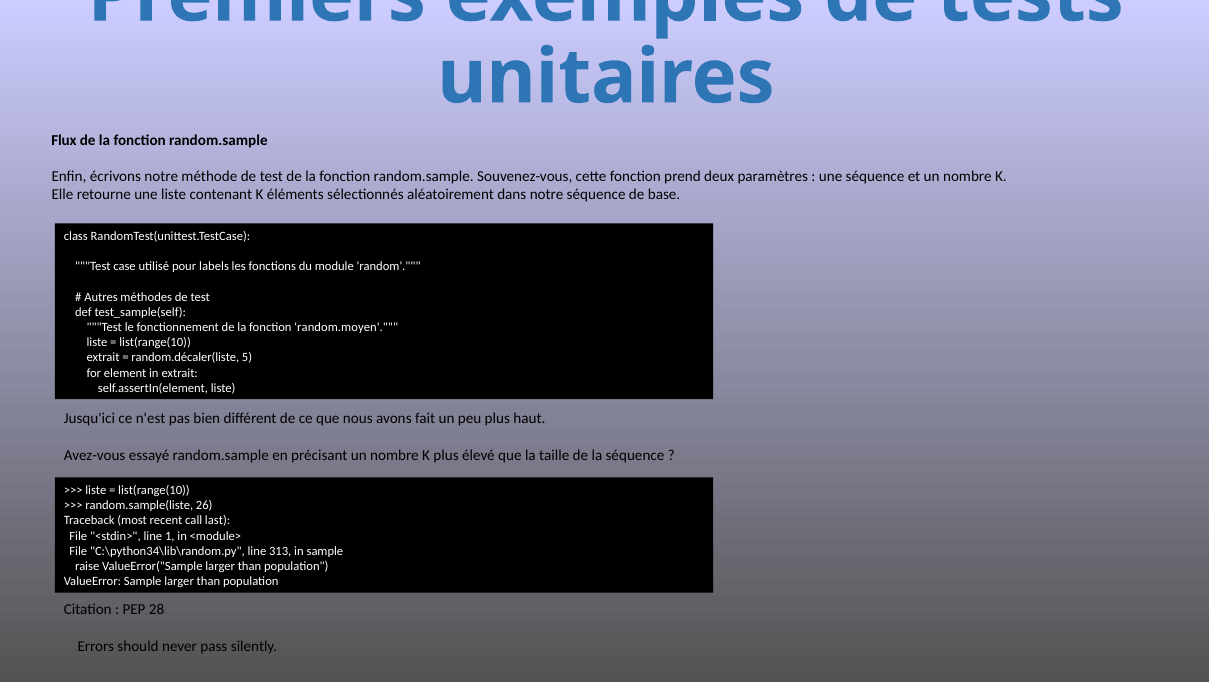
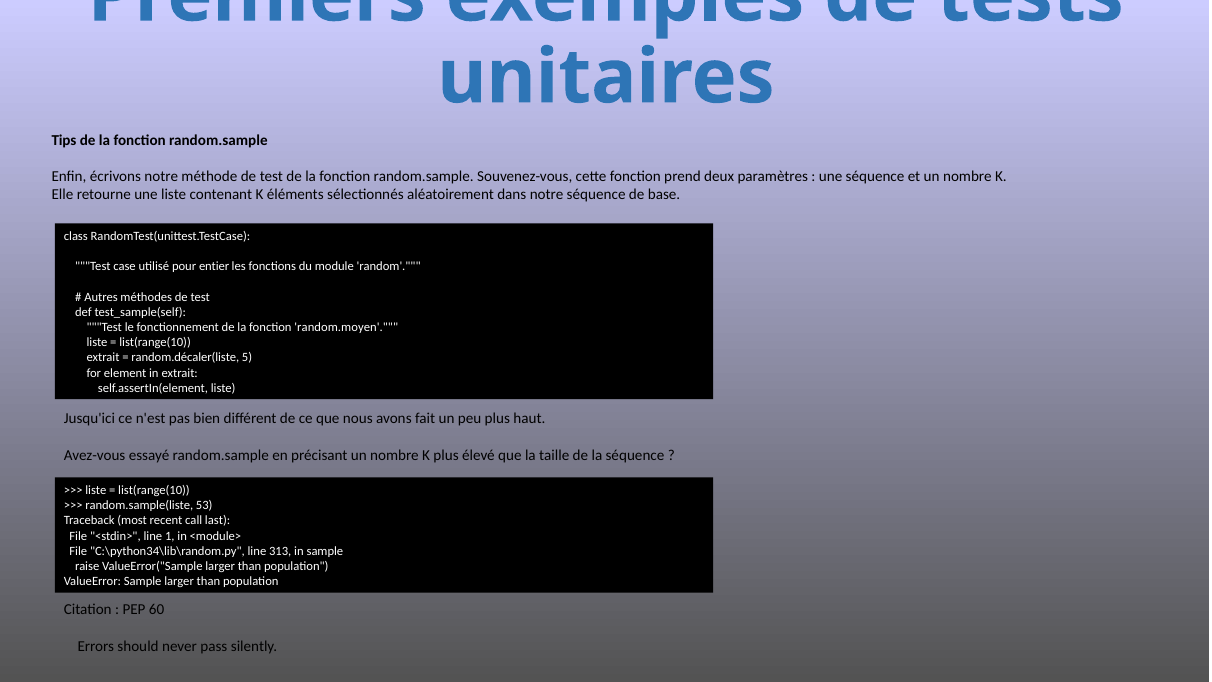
Flux: Flux -> Tips
labels: labels -> entier
26: 26 -> 53
28: 28 -> 60
